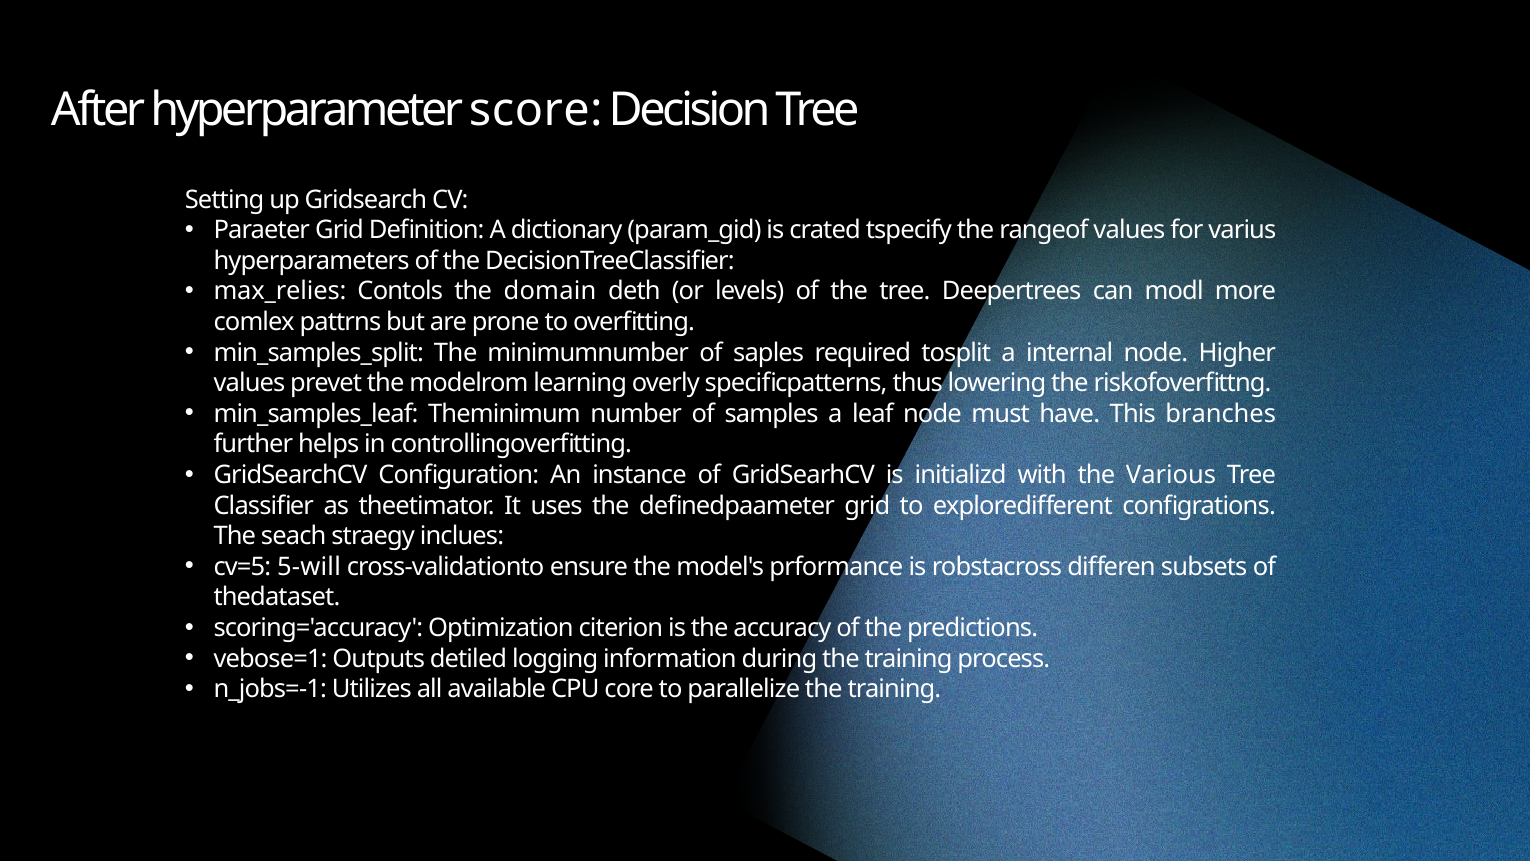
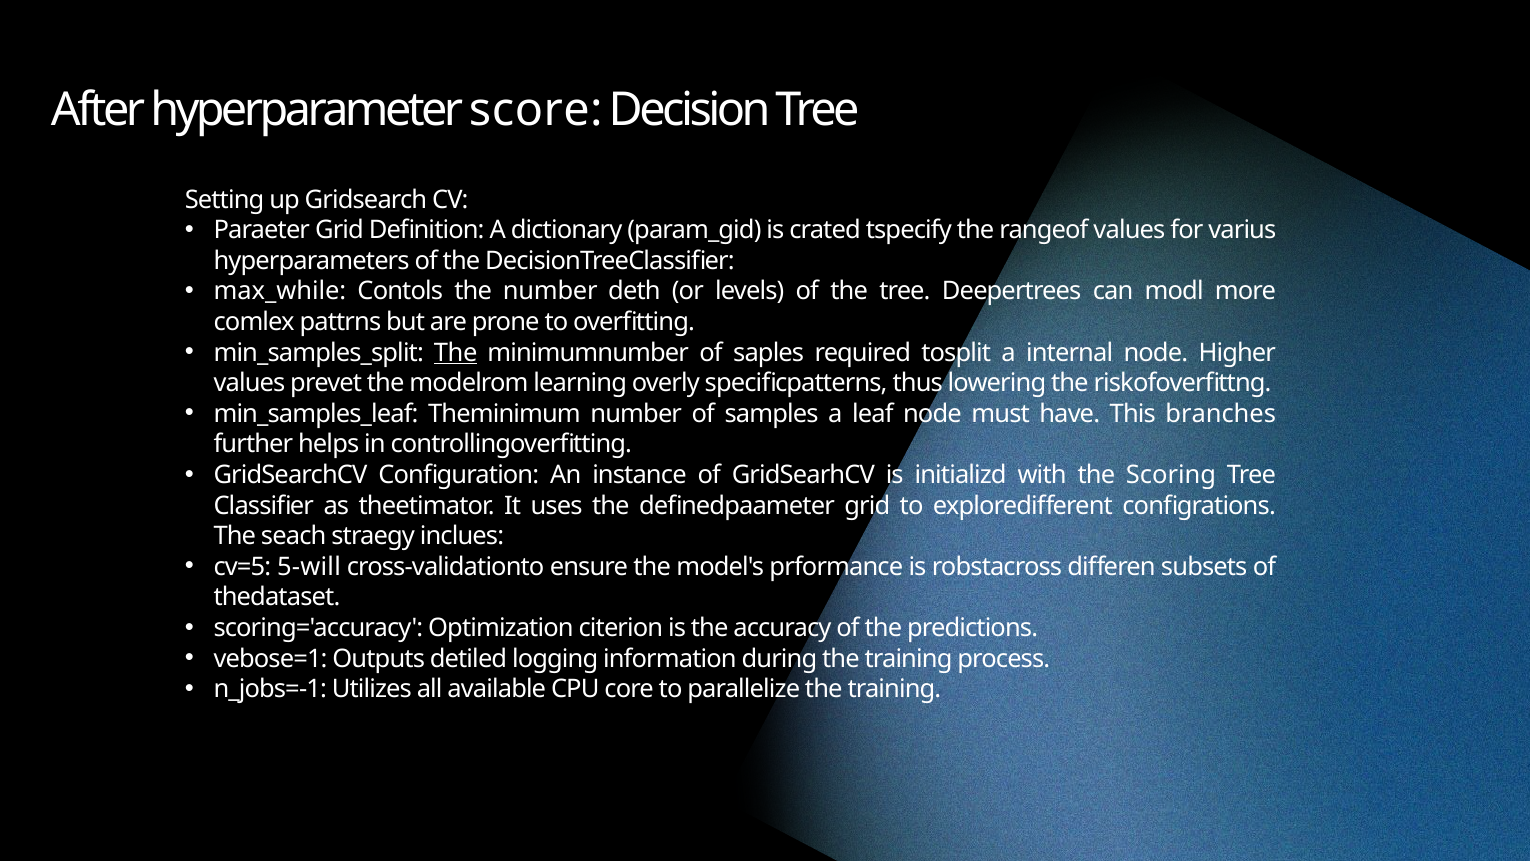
max_relies: max_relies -> max_while
the domain: domain -> number
The at (456, 353) underline: none -> present
Various: Various -> Scoring
